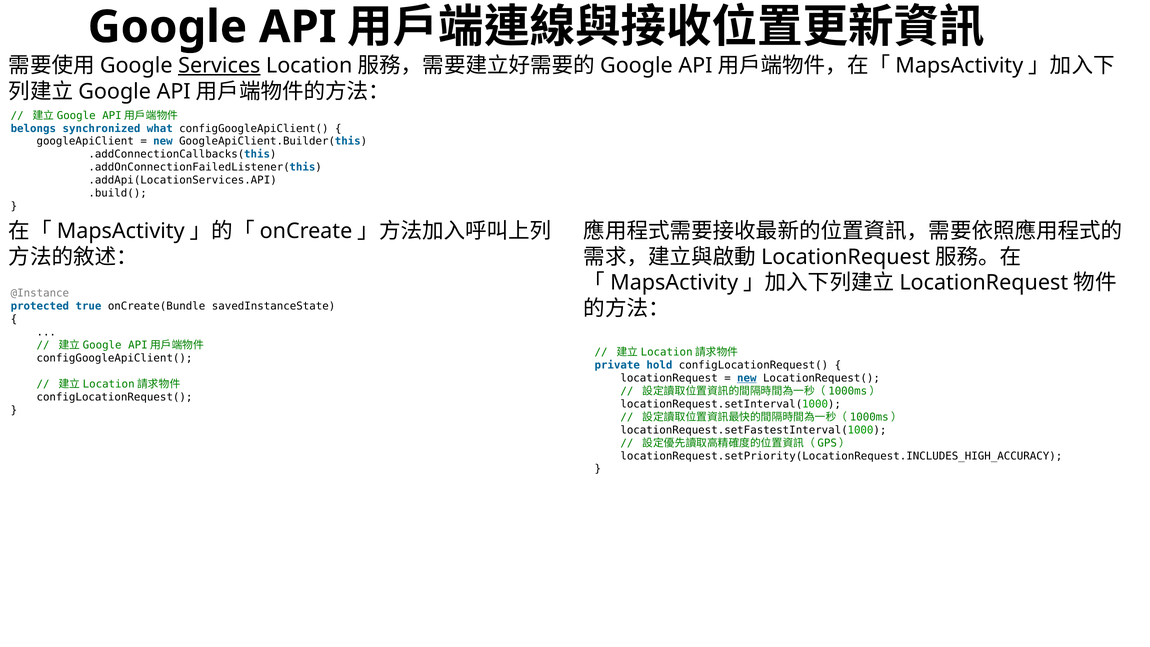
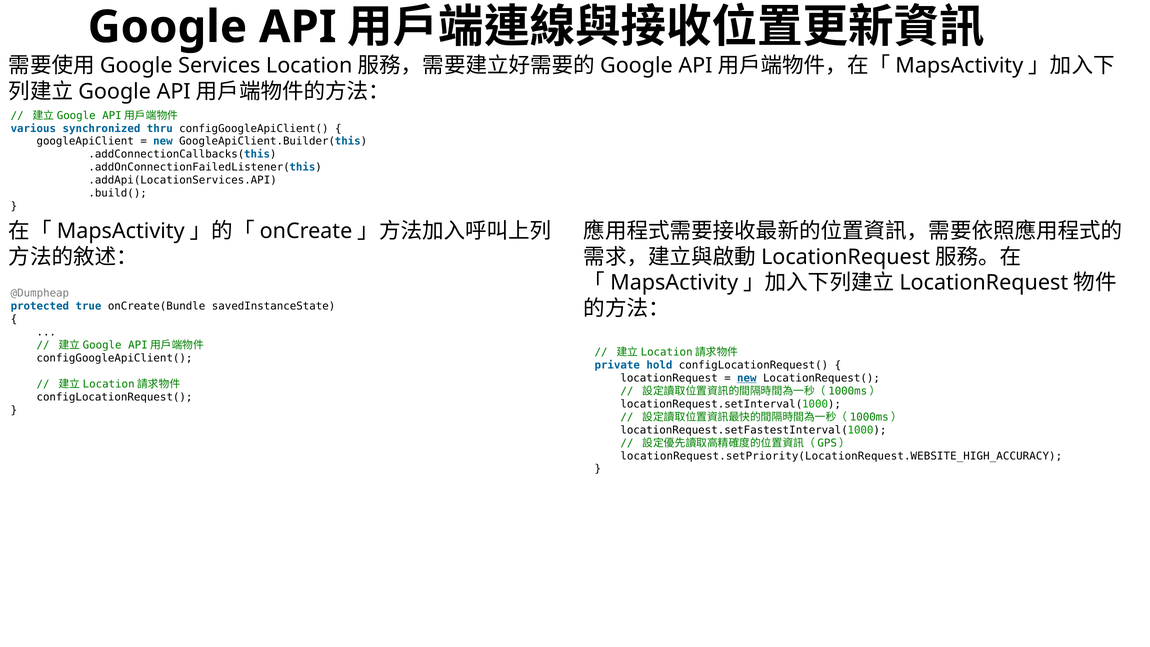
Services underline: present -> none
belongs: belongs -> various
what: what -> thru
@Instance: @Instance -> @Dumpheap
locationRequest.setPriority(LocationRequest.INCLUDES_HIGH_ACCURACY: locationRequest.setPriority(LocationRequest.INCLUDES_HIGH_ACCURACY -> locationRequest.setPriority(LocationRequest.WEBSITE_HIGH_ACCURACY
